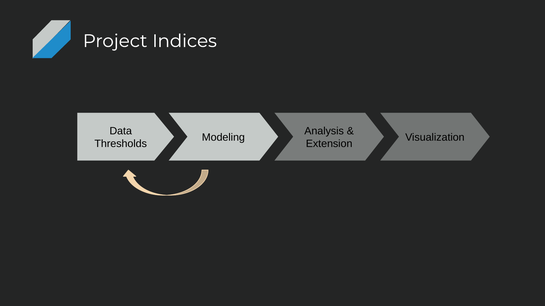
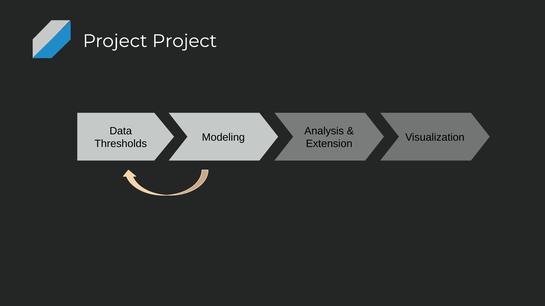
Project Indices: Indices -> Project
